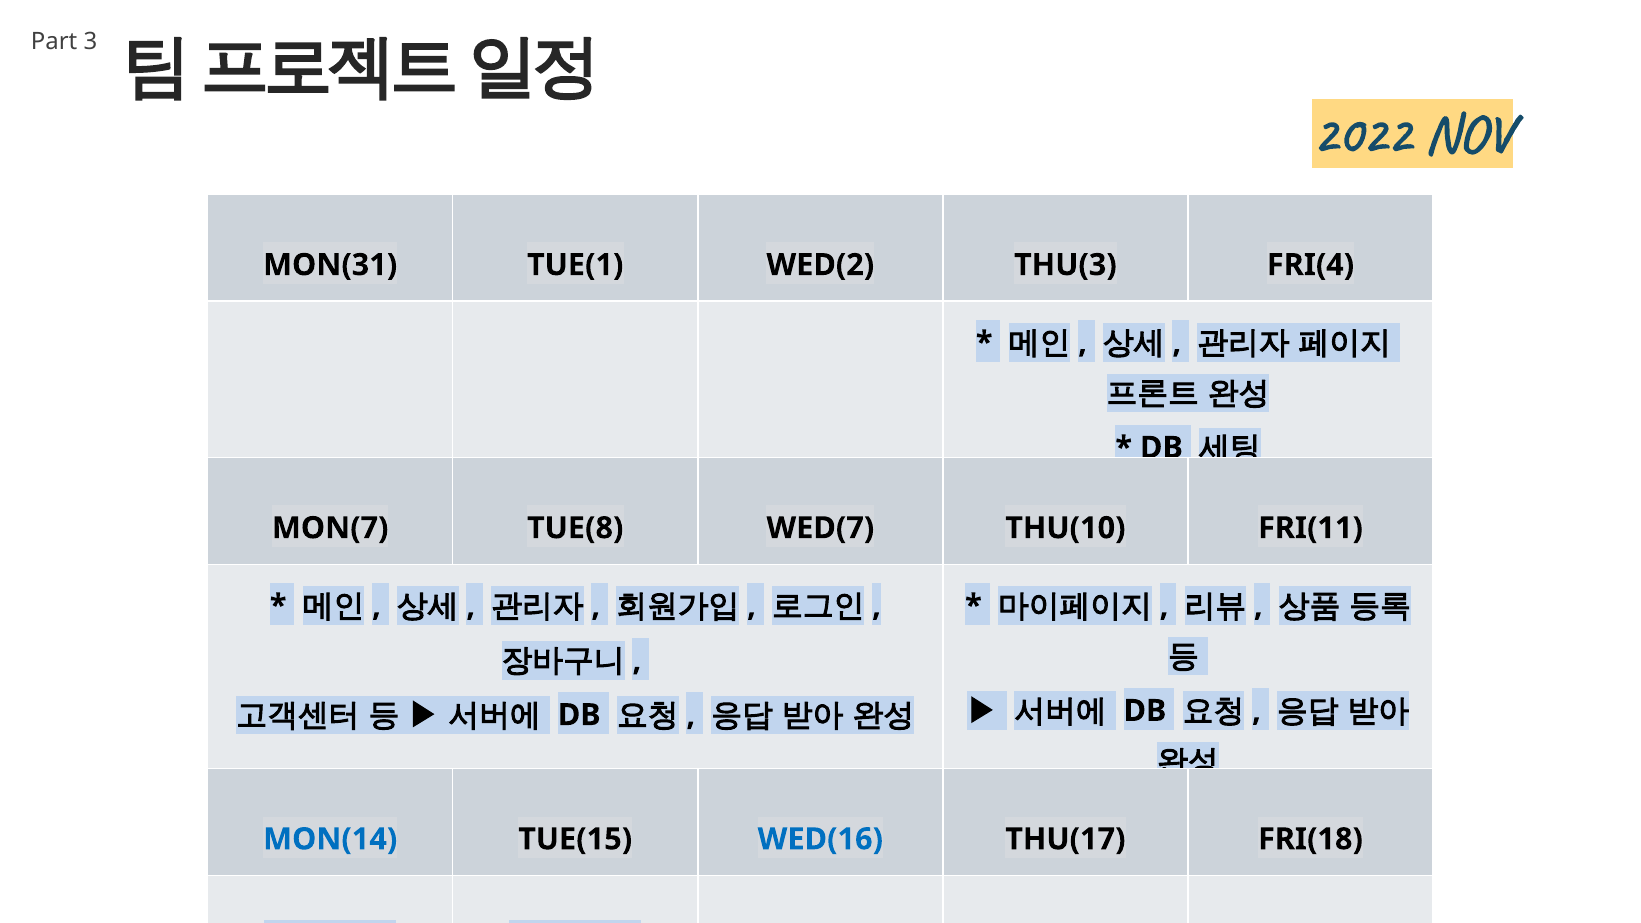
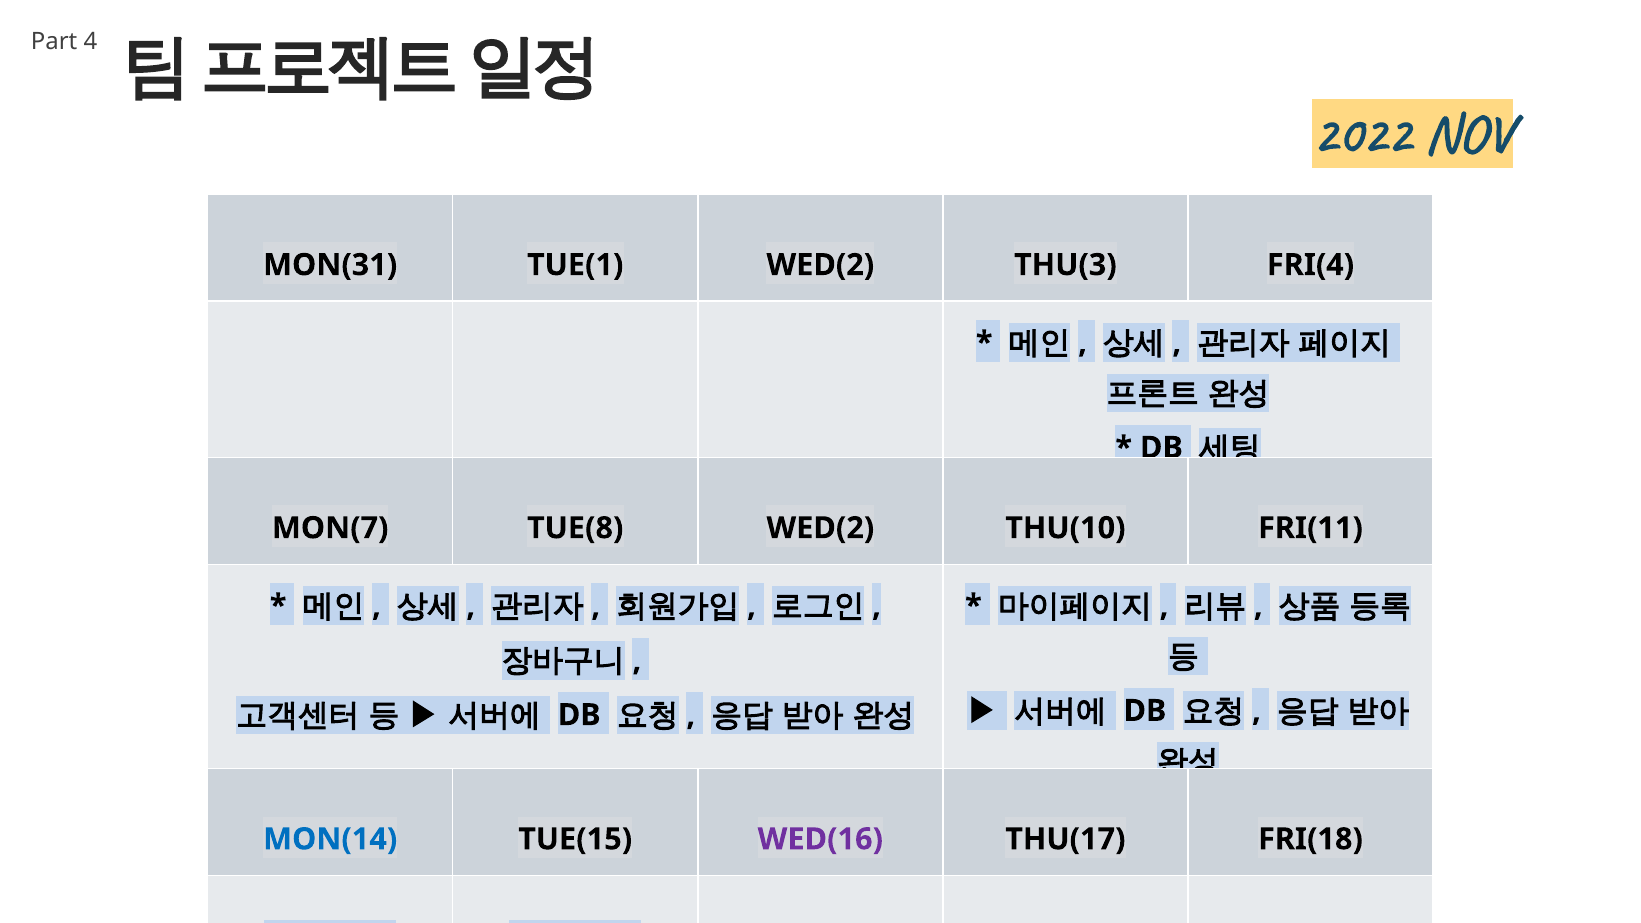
3: 3 -> 4
TUE(8 WED(7: WED(7 -> WED(2
WED(16 colour: blue -> purple
